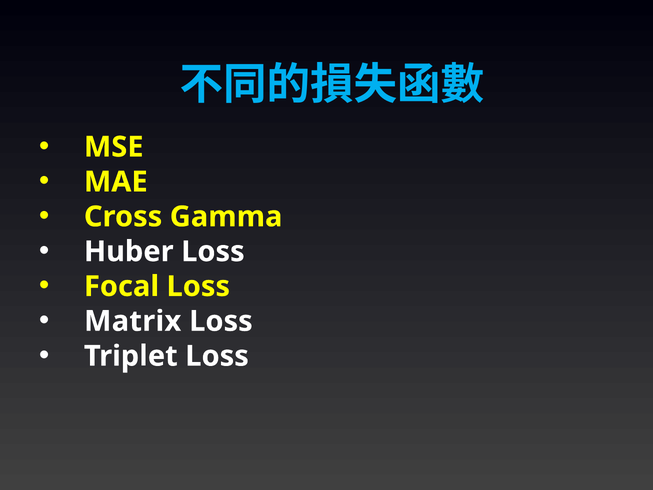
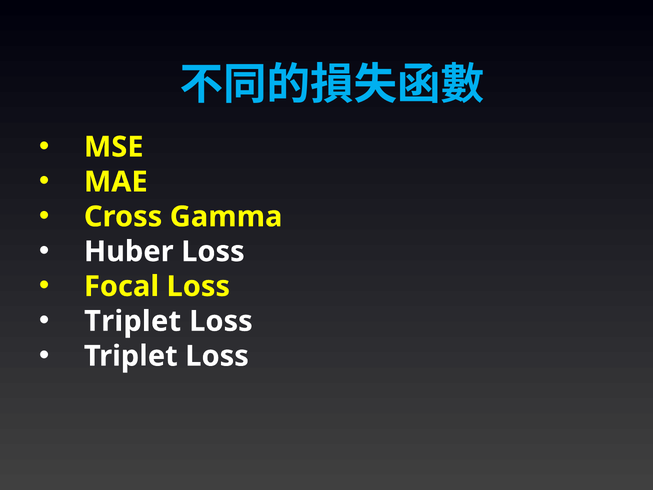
Matrix at (133, 321): Matrix -> Triplet
